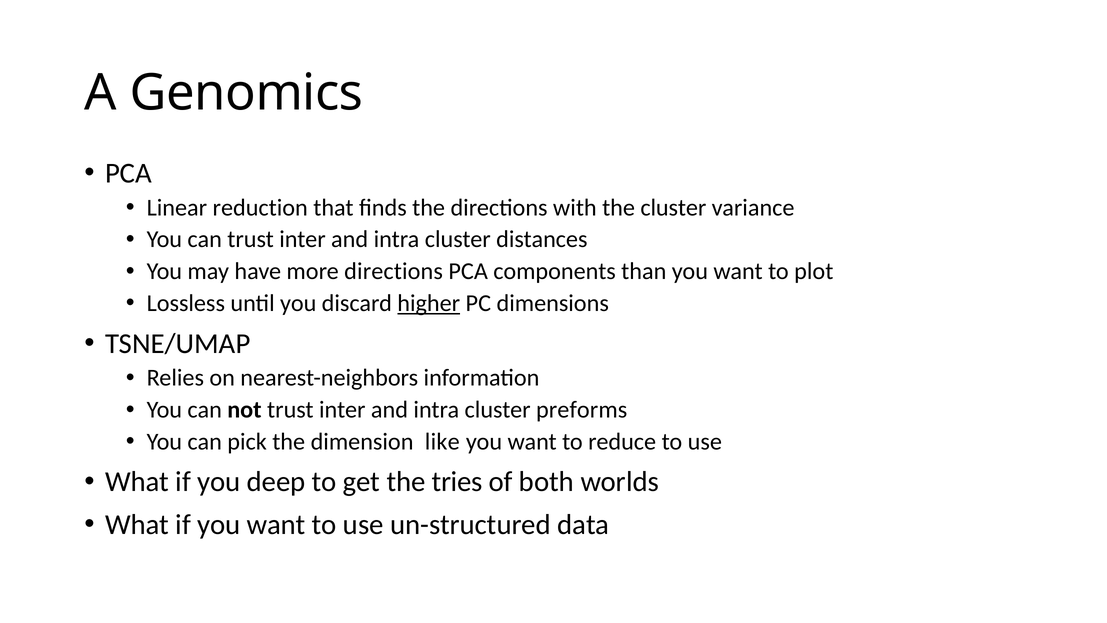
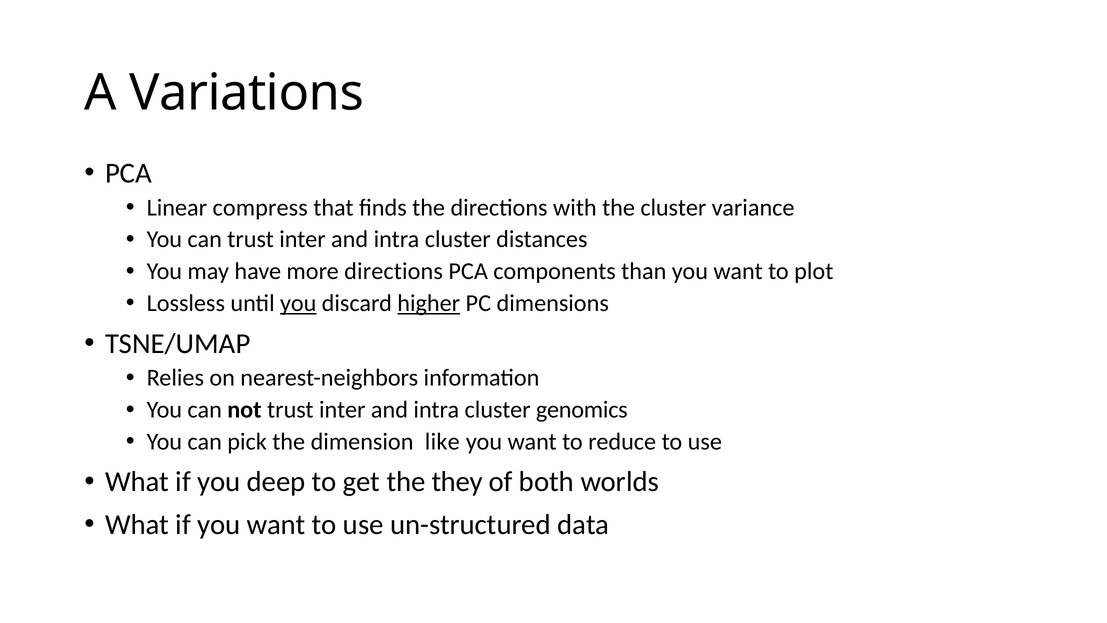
Genomics: Genomics -> Variations
reduction: reduction -> compress
you at (298, 303) underline: none -> present
preforms: preforms -> genomics
tries: tries -> they
